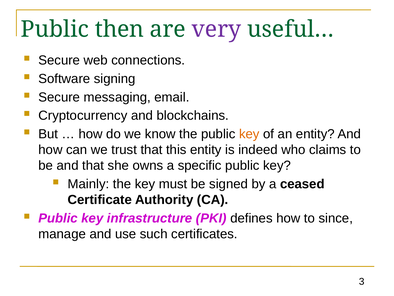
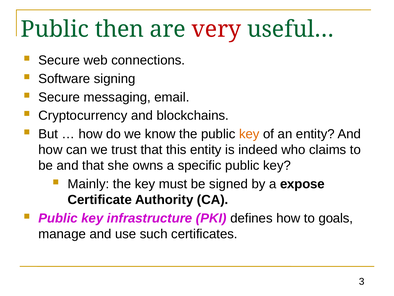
very colour: purple -> red
ceased: ceased -> expose
since: since -> goals
